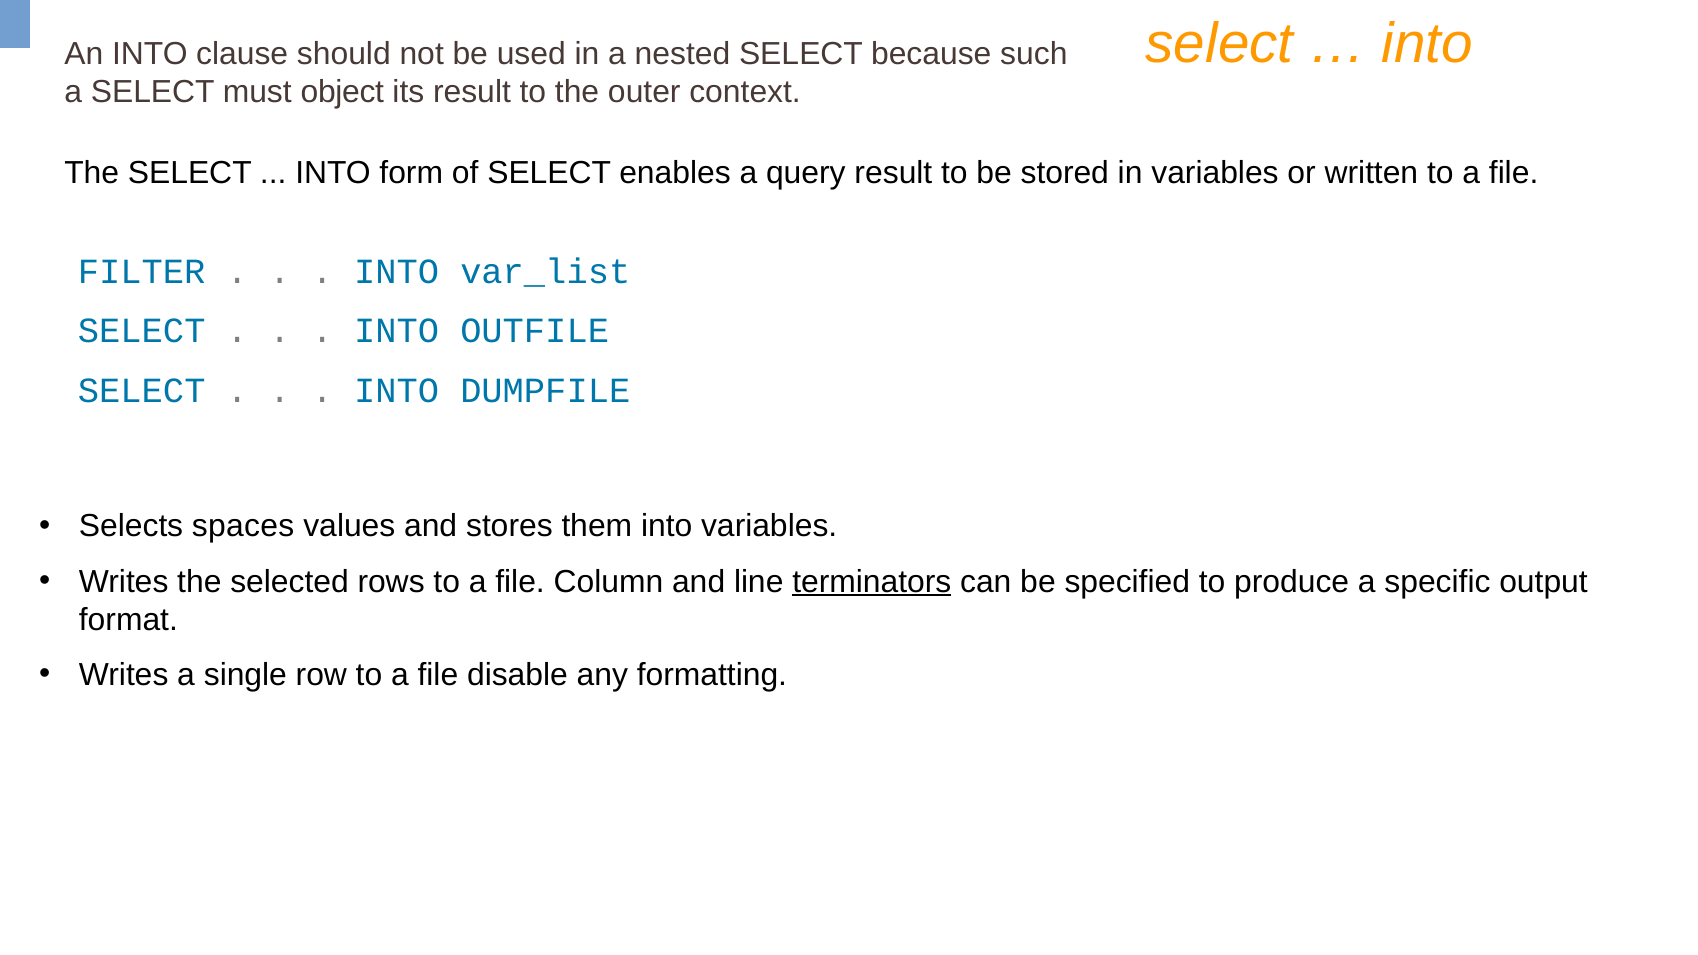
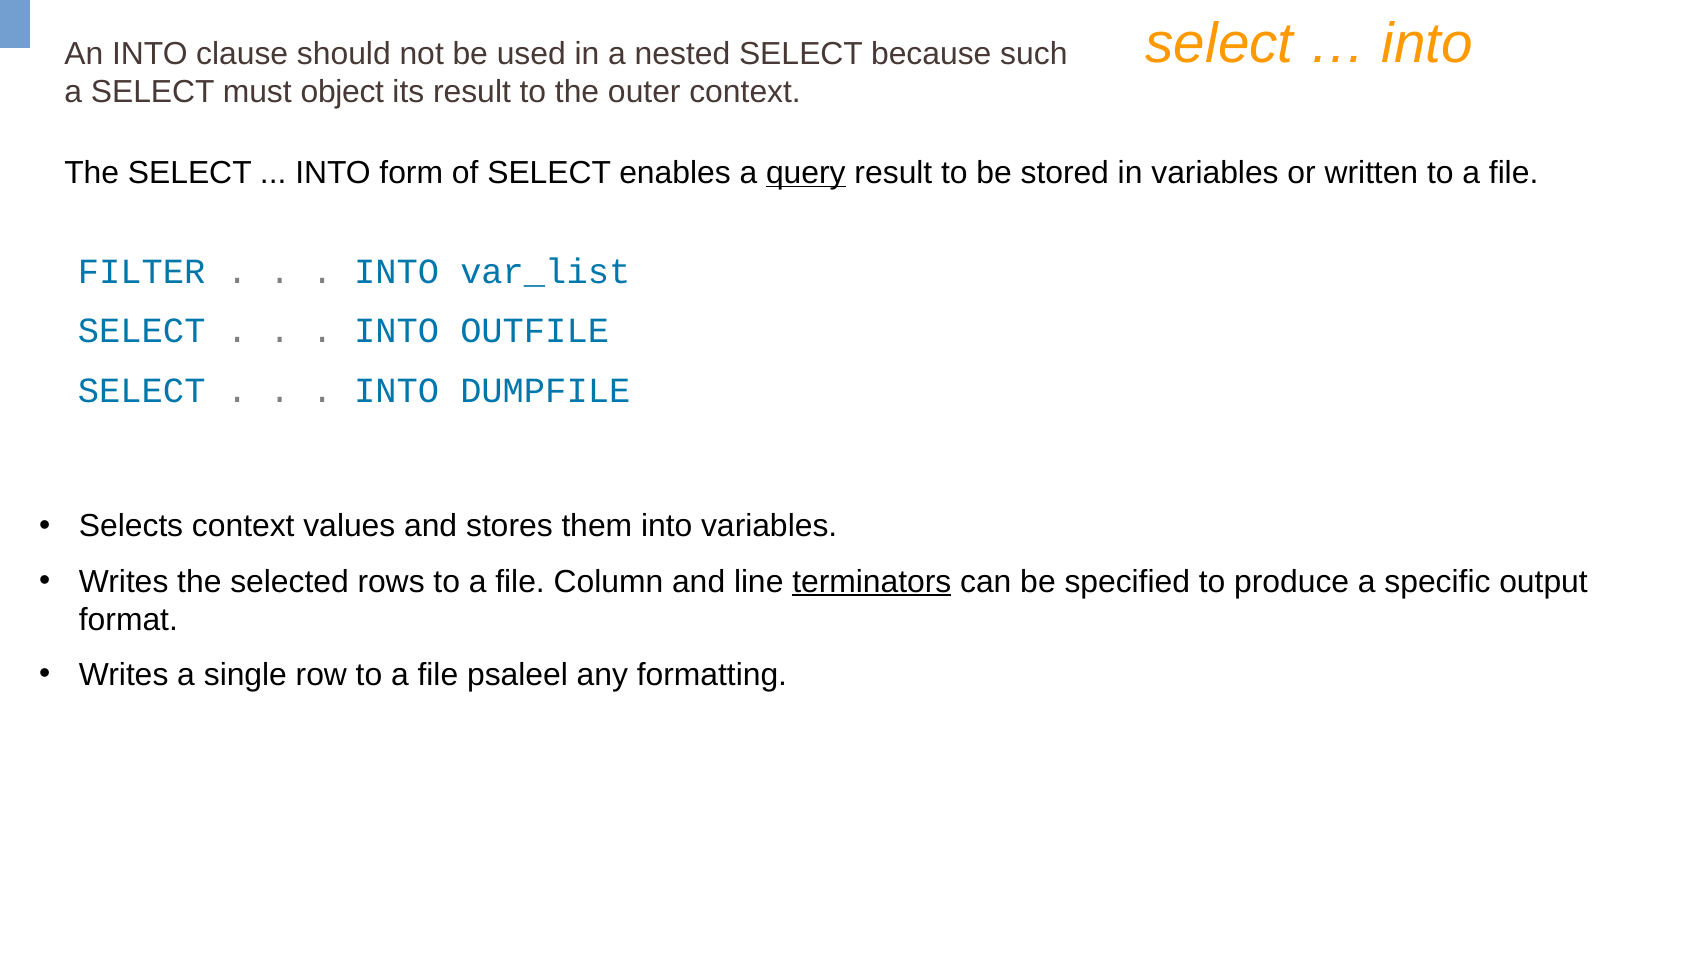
query underline: none -> present
Selects spaces: spaces -> context
disable: disable -> psaleel
